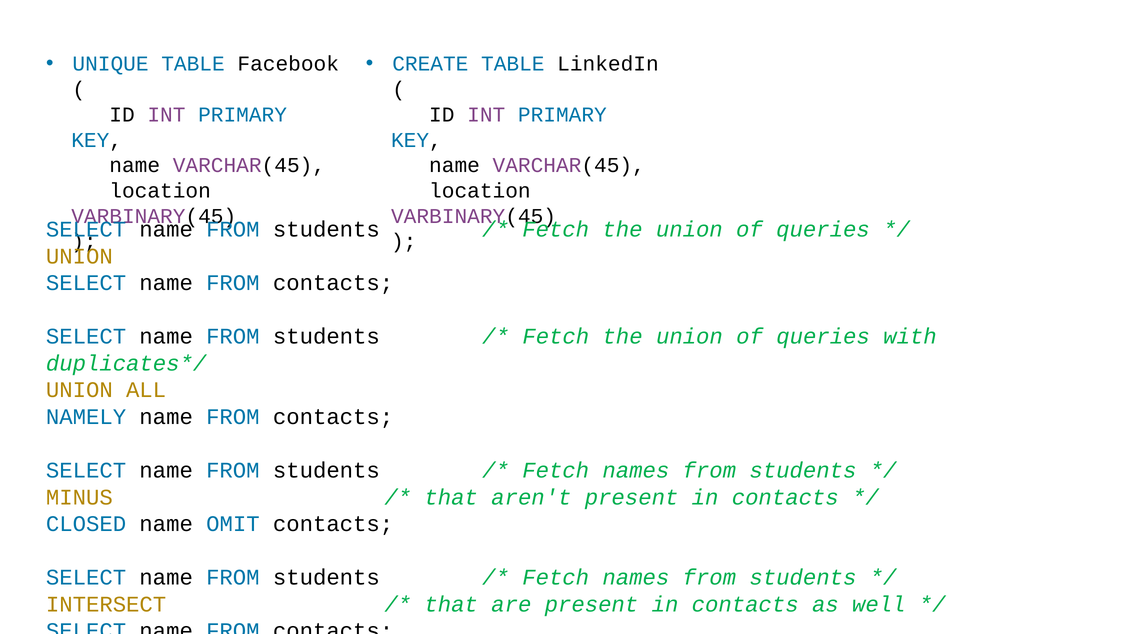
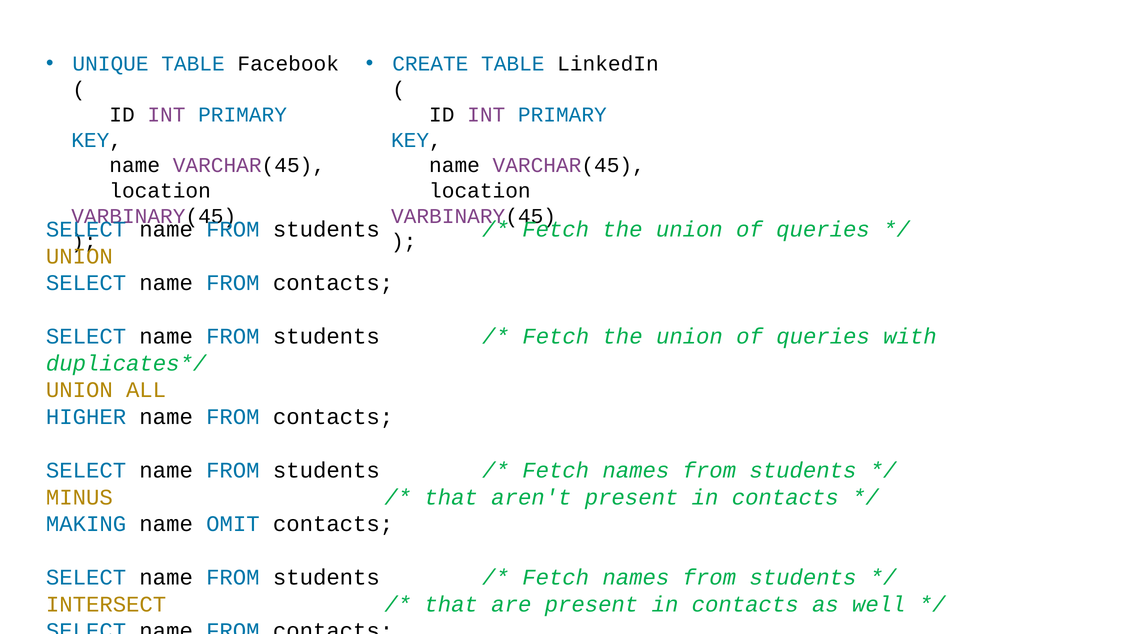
NAMELY: NAMELY -> HIGHER
CLOSED: CLOSED -> MAKING
